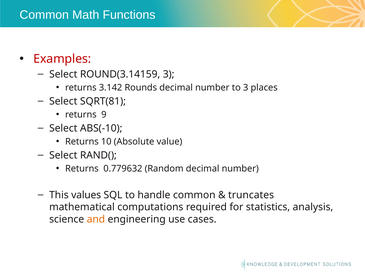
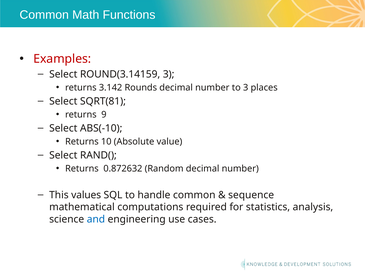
0.779632: 0.779632 -> 0.872632
truncates: truncates -> sequence
and colour: orange -> blue
